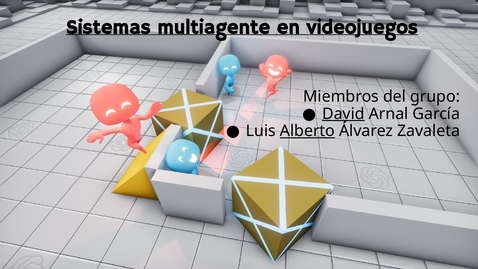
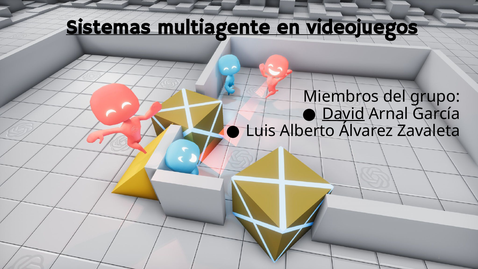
Alberto underline: present -> none
